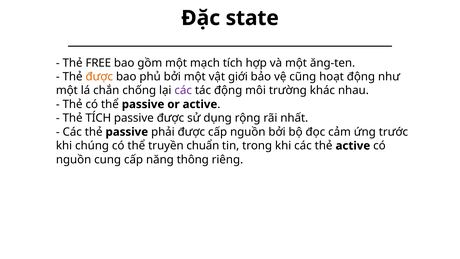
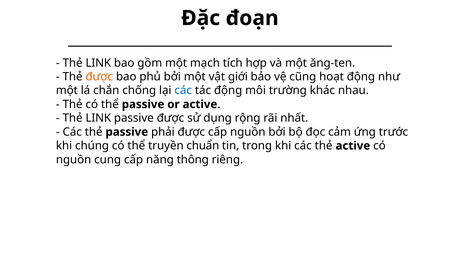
state: state -> đoạn
FREE at (98, 63): FREE -> LINK
các at (183, 90) colour: purple -> blue
TÍCH at (98, 118): TÍCH -> LINK
